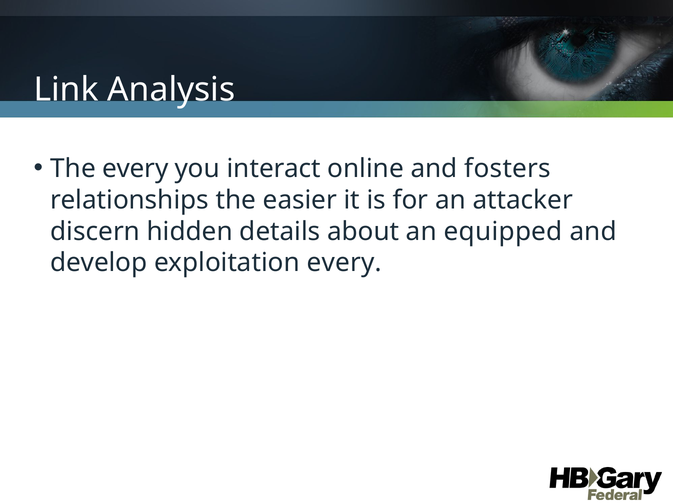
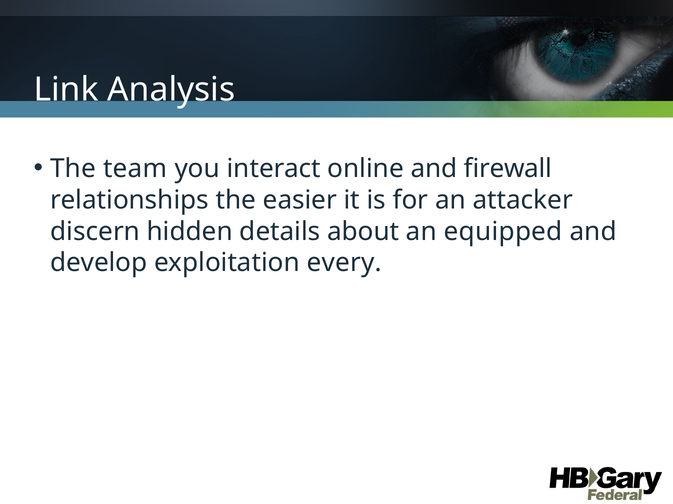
The every: every -> team
fosters: fosters -> firewall
